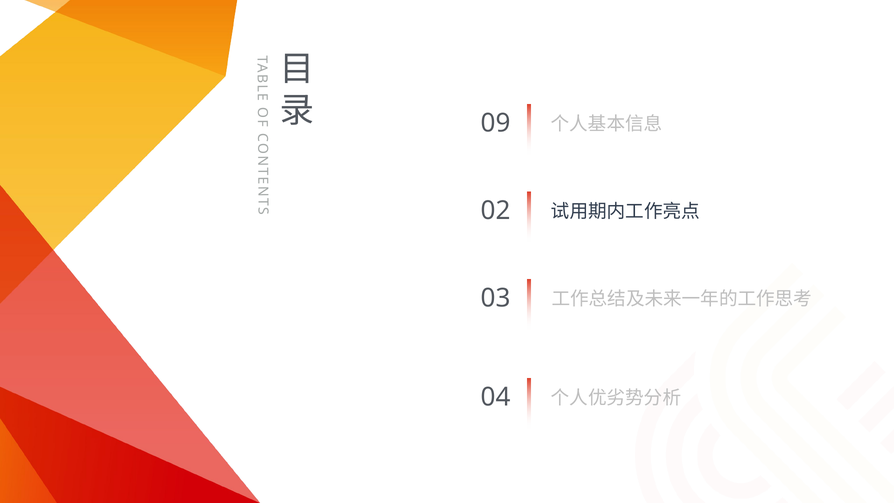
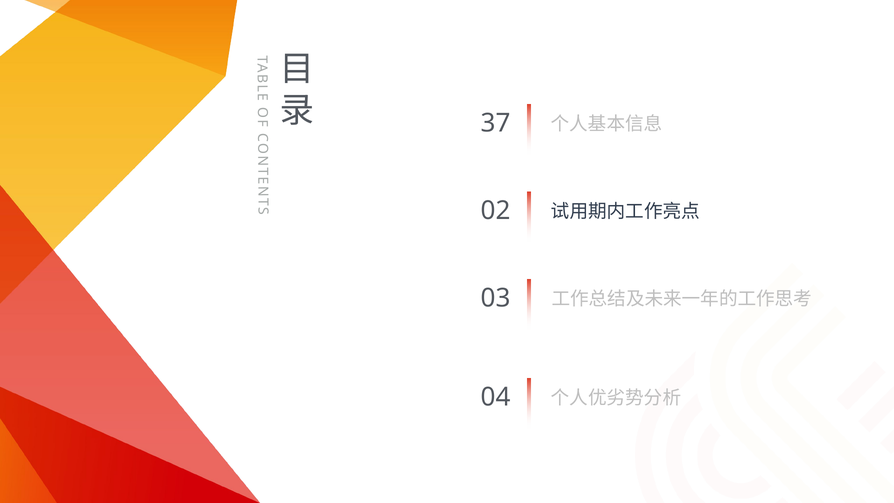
09: 09 -> 37
